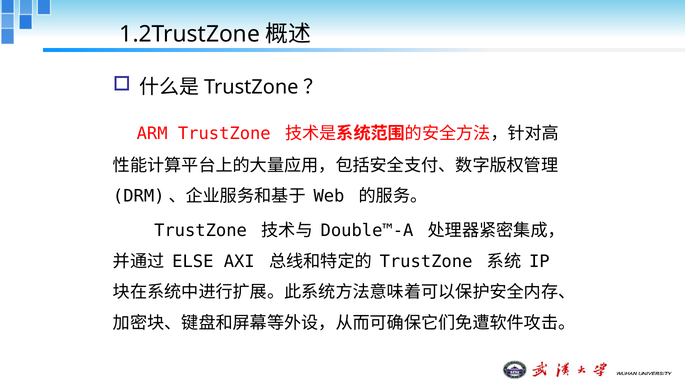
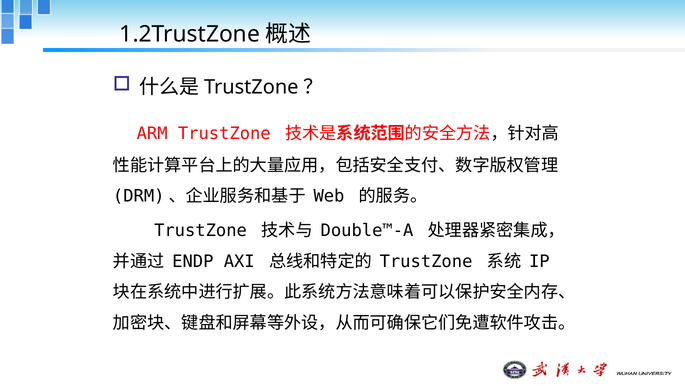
ELSE: ELSE -> ENDP
